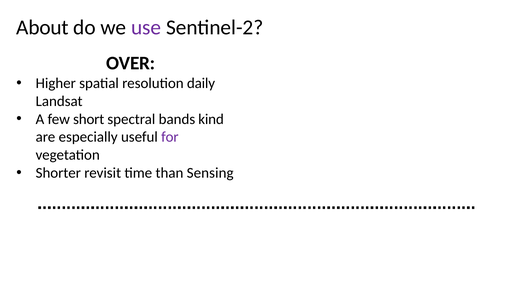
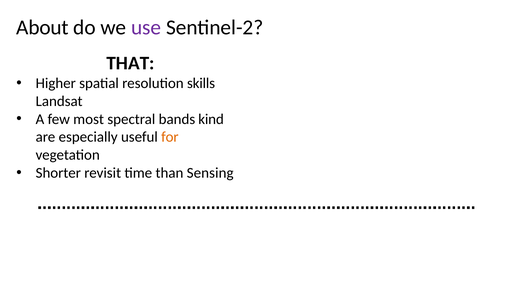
OVER: OVER -> THAT
daily: daily -> skills
short: short -> most
for colour: purple -> orange
